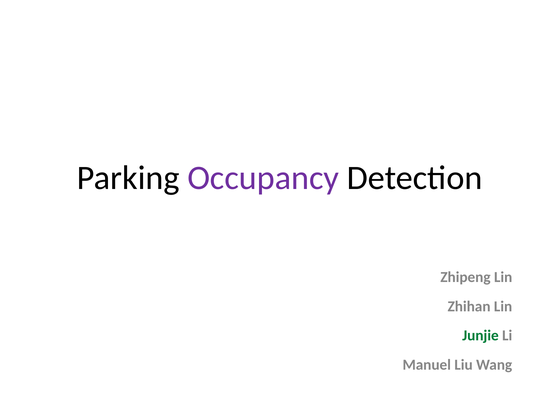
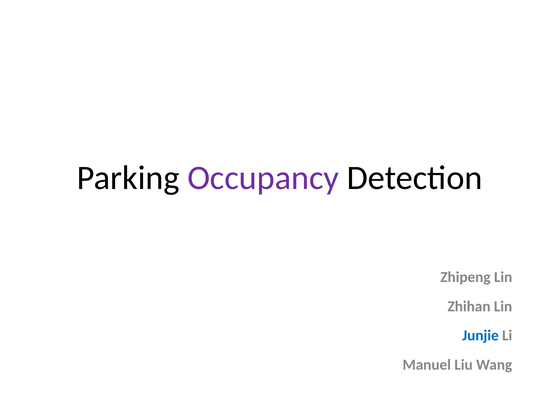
Junjie colour: green -> blue
